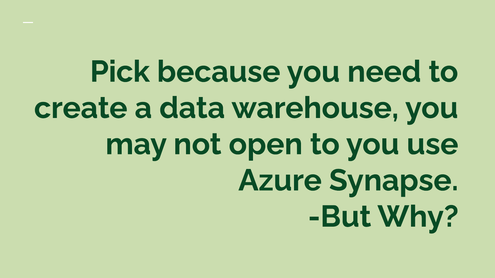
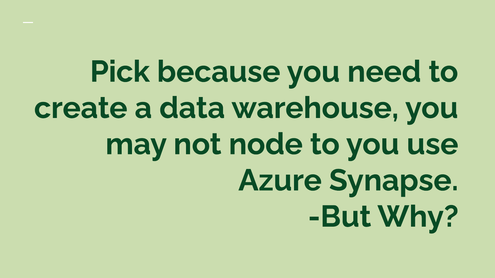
open: open -> node
